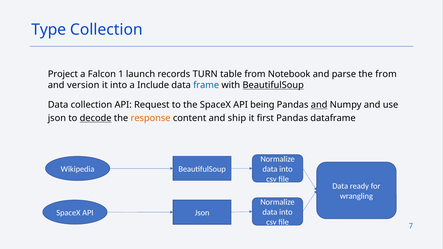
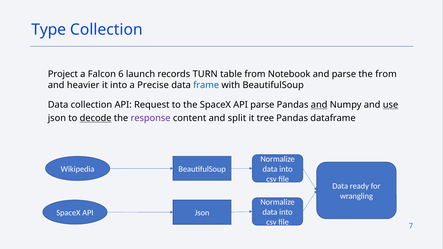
1: 1 -> 6
version: version -> heavier
Include: Include -> Precise
BeautifulSoup at (273, 85) underline: present -> none
API being: being -> parse
use underline: none -> present
response colour: orange -> purple
ship: ship -> split
first: first -> tree
